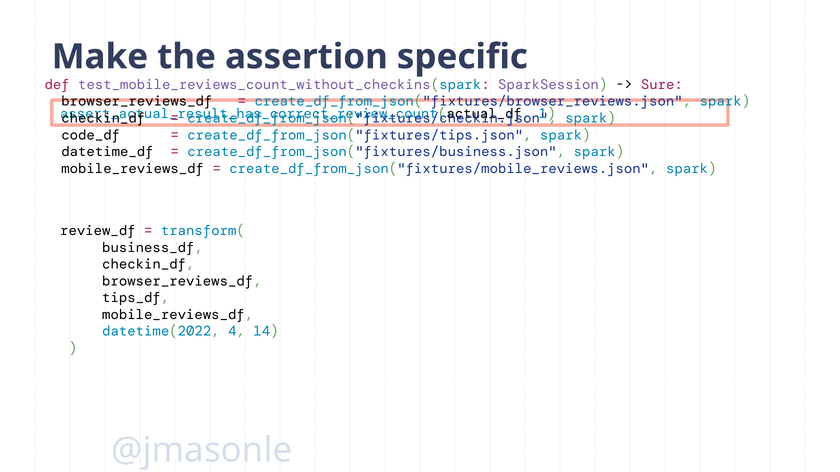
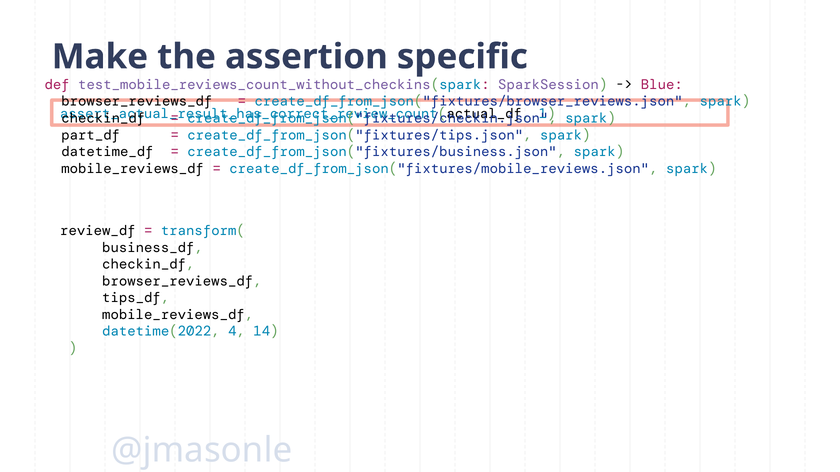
Sure: Sure -> Blue
code_df: code_df -> part_df
